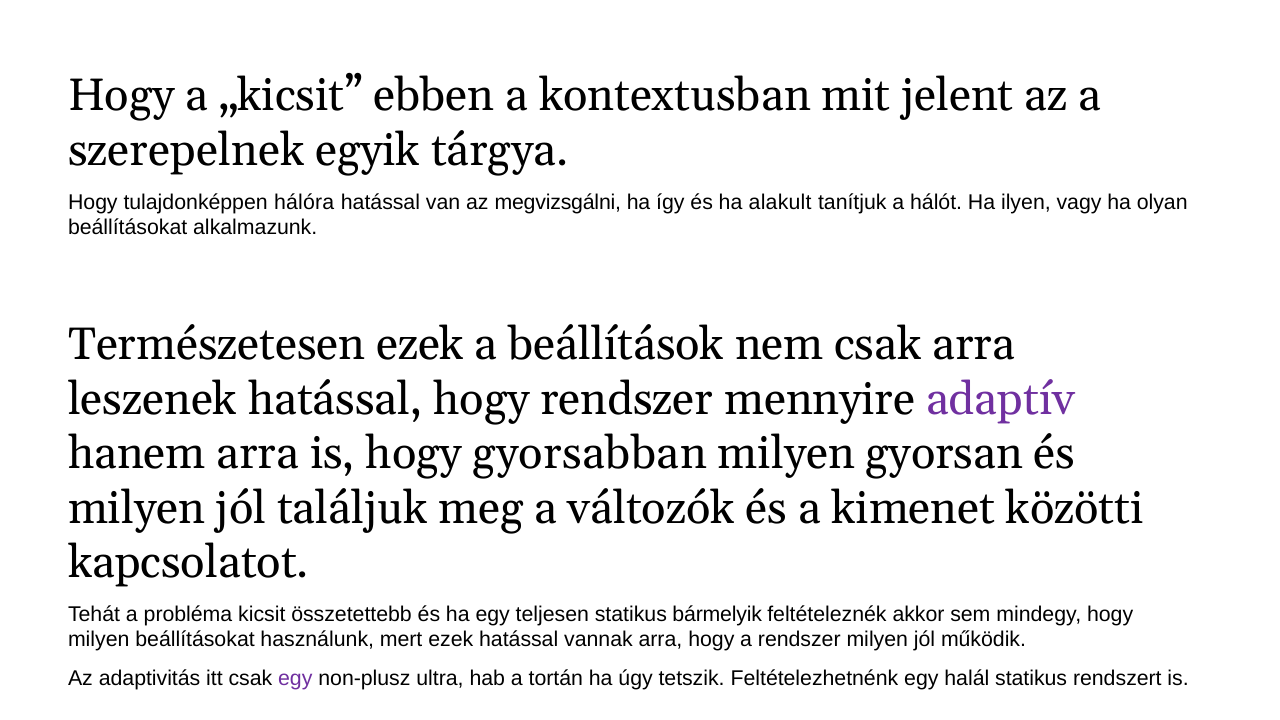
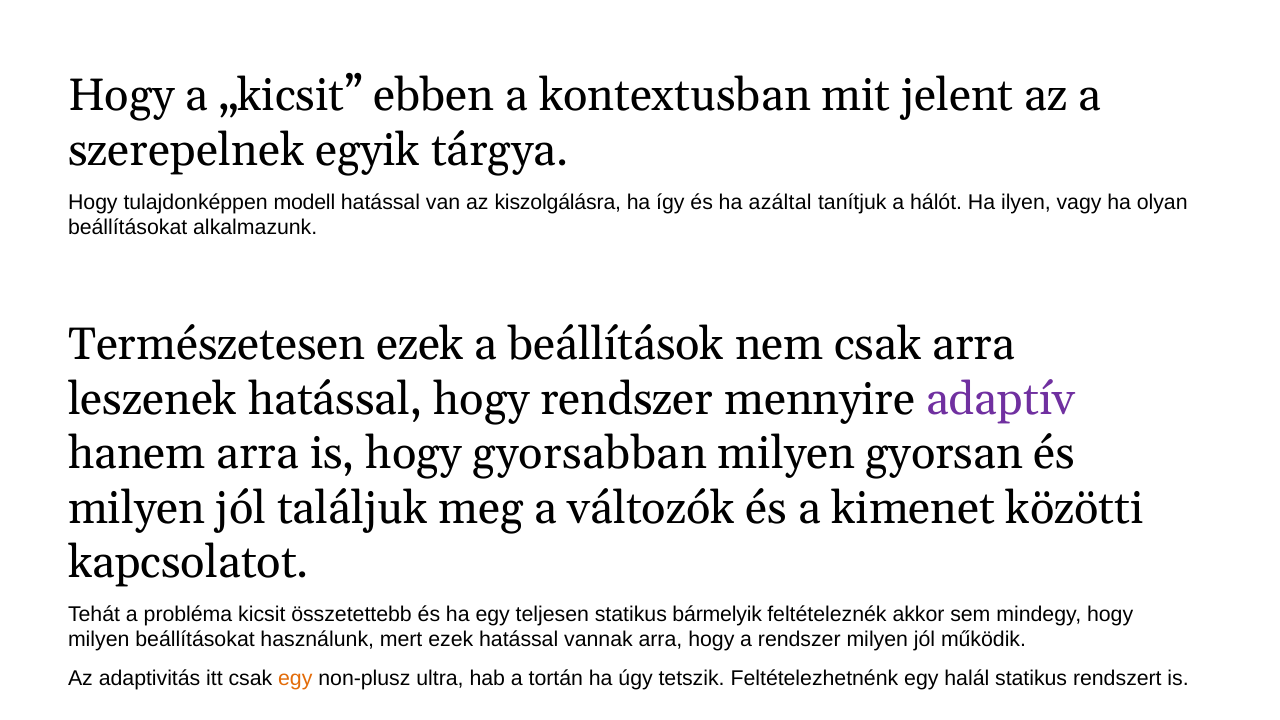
hálóra: hálóra -> modell
megvizsgálni: megvizsgálni -> kiszolgálásra
alakult: alakult -> azáltal
egy at (295, 679) colour: purple -> orange
